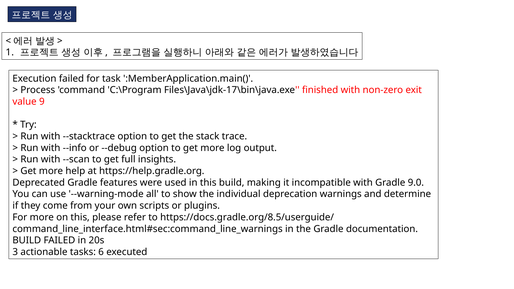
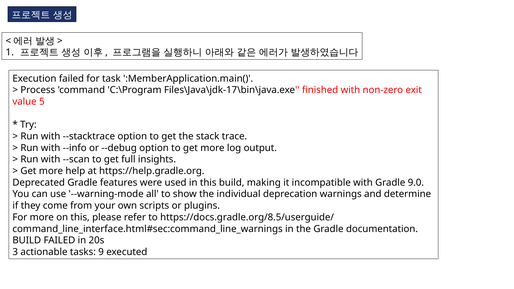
9: 9 -> 5
6: 6 -> 9
